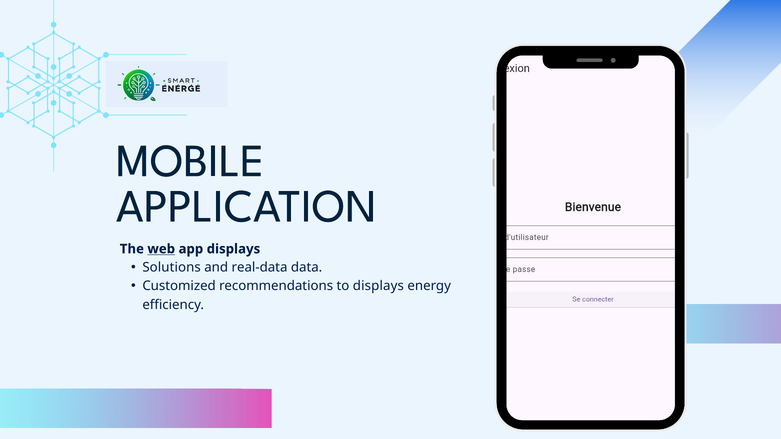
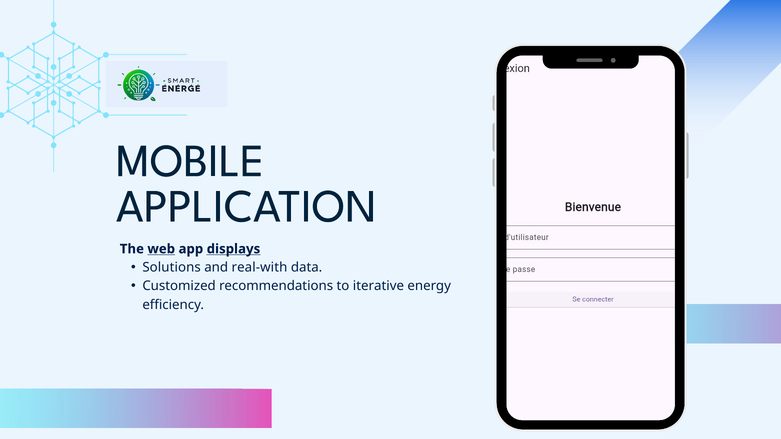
displays at (233, 249) underline: none -> present
real-data: real-data -> real-with
to displays: displays -> iterative
